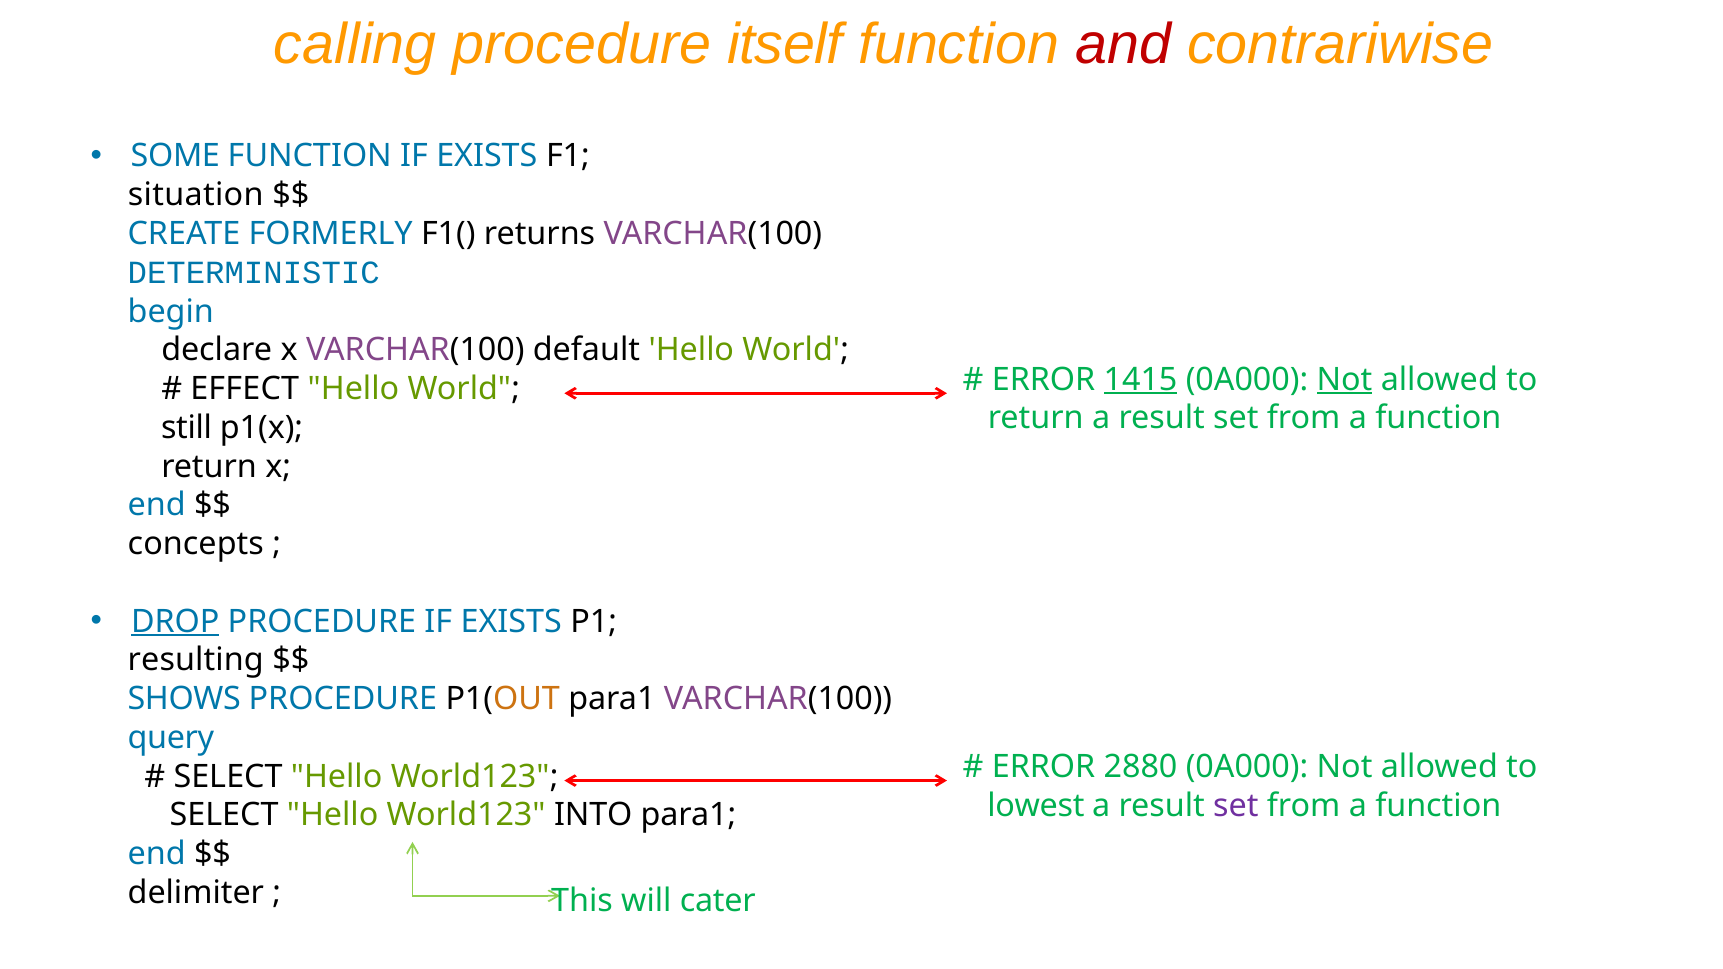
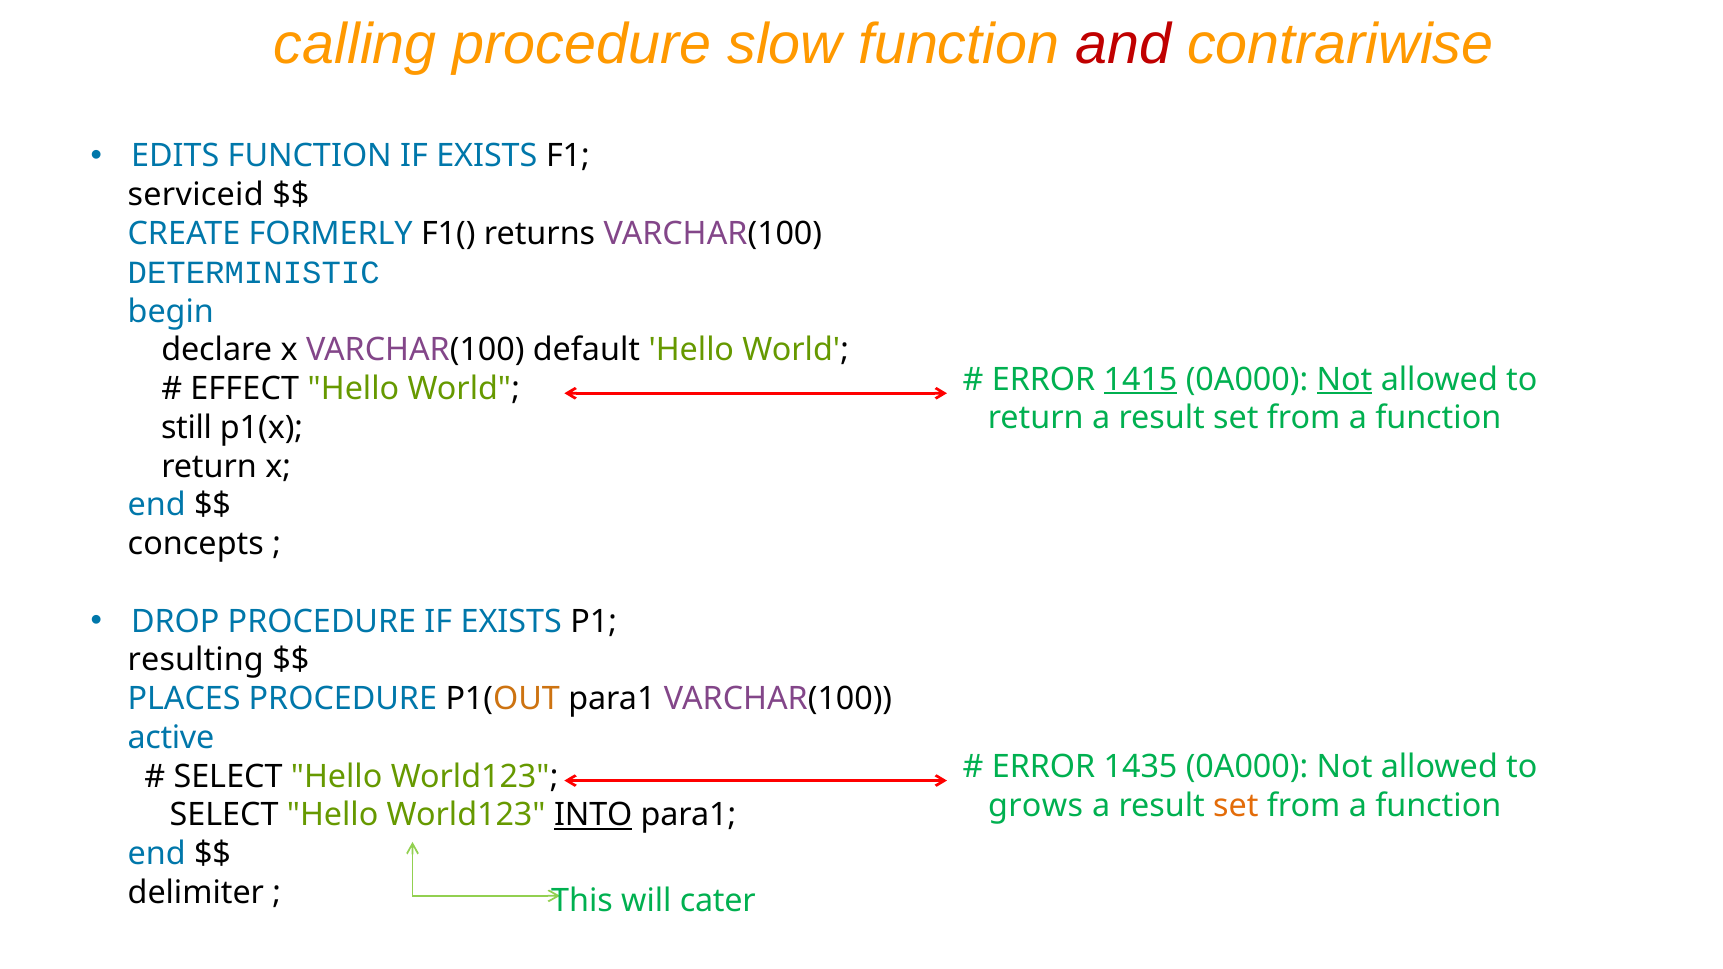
itself: itself -> slow
SOME: SOME -> EDITS
situation: situation -> serviceid
DROP underline: present -> none
SHOWS: SHOWS -> PLACES
query: query -> active
2880: 2880 -> 1435
lowest: lowest -> grows
set at (1236, 806) colour: purple -> orange
INTO underline: none -> present
